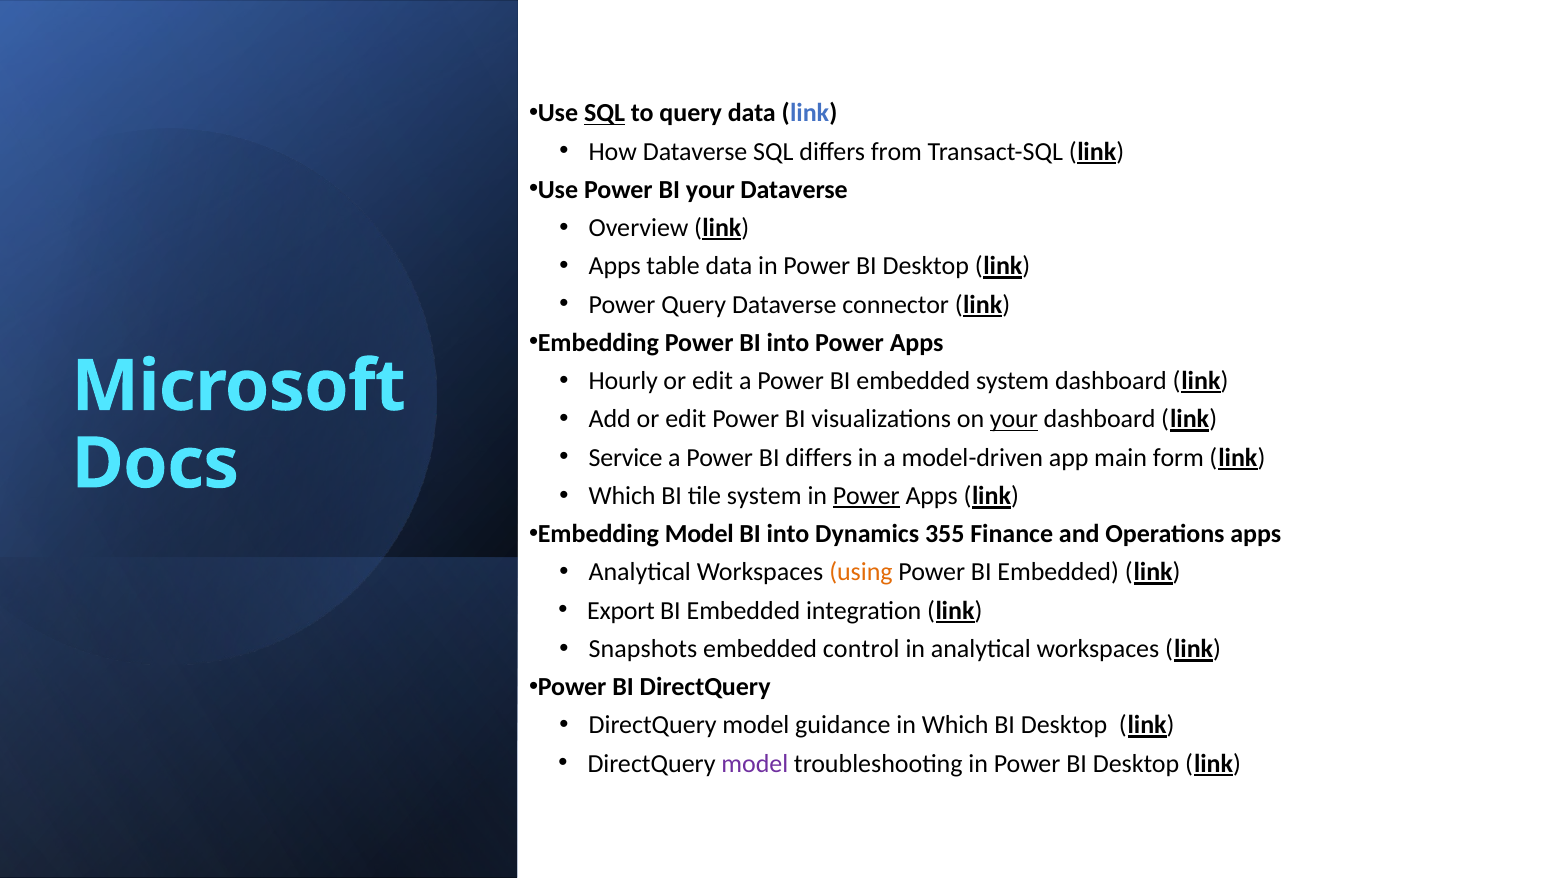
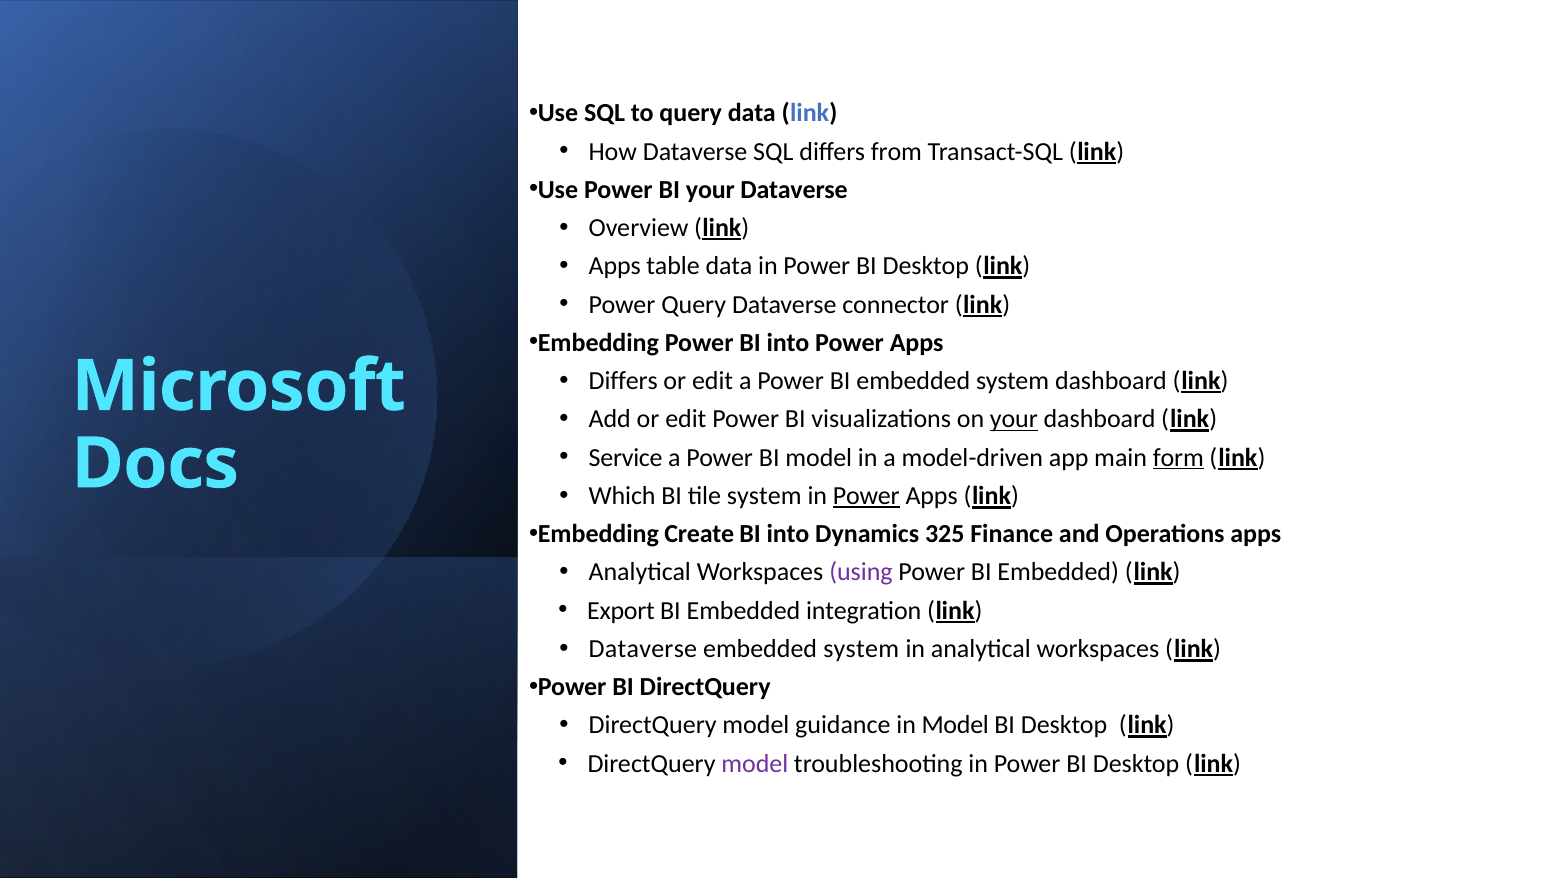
SQL at (605, 113) underline: present -> none
Hourly at (623, 381): Hourly -> Differs
BI differs: differs -> model
form underline: none -> present
Embedding Model: Model -> Create
355: 355 -> 325
using colour: orange -> purple
Snapshots at (643, 649): Snapshots -> Dataverse
control at (861, 649): control -> system
in Which: Which -> Model
